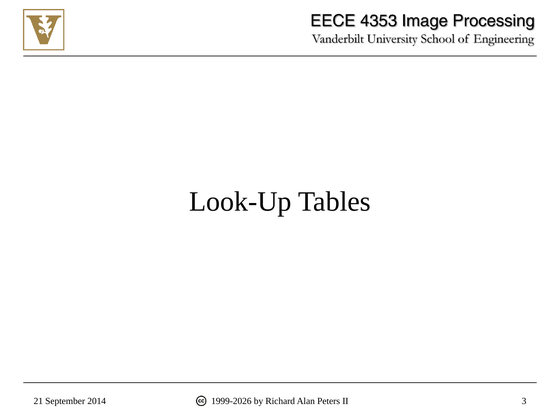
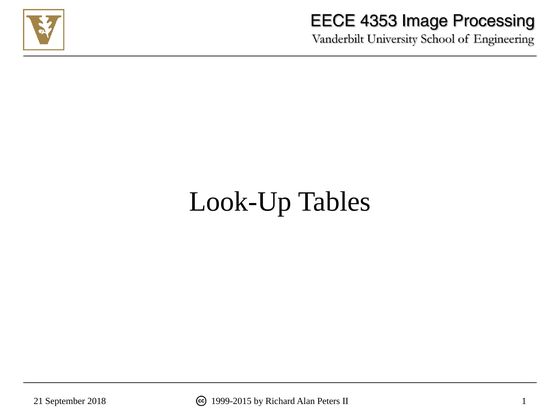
2014: 2014 -> 2018
1999-2026: 1999-2026 -> 1999-2015
3: 3 -> 1
